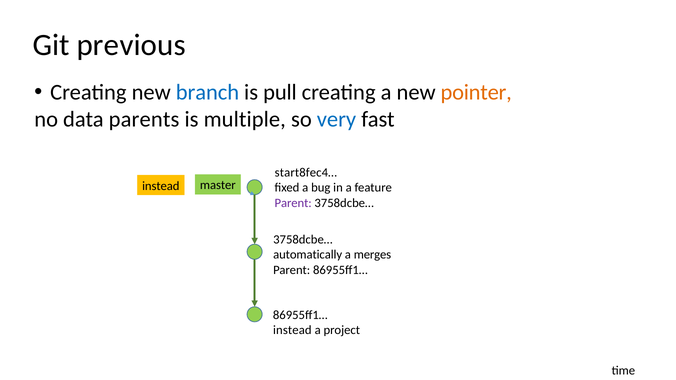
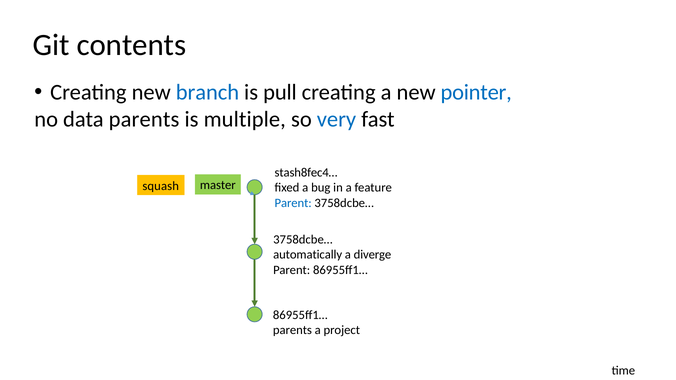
previous: previous -> contents
pointer colour: orange -> blue
start8fec4…: start8fec4… -> stash8fec4…
instead at (161, 186): instead -> squash
Parent at (293, 203) colour: purple -> blue
merges: merges -> diverge
instead at (292, 330): instead -> parents
